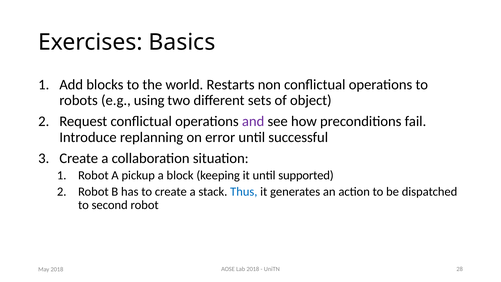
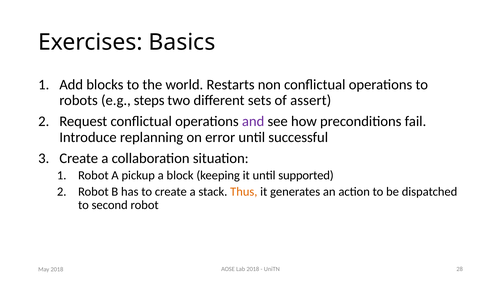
using: using -> steps
object: object -> assert
Thus colour: blue -> orange
